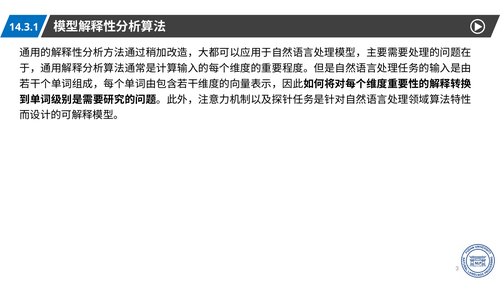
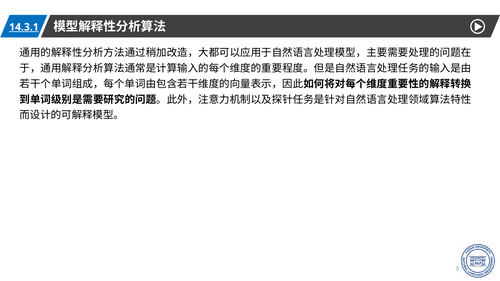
14.3.1 underline: none -> present
